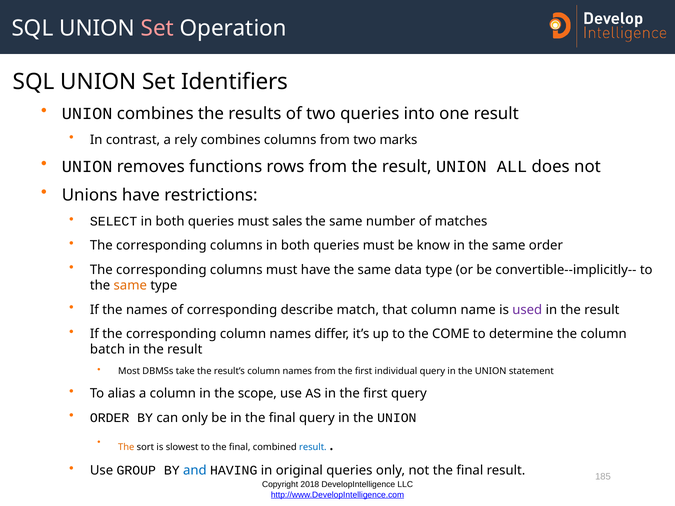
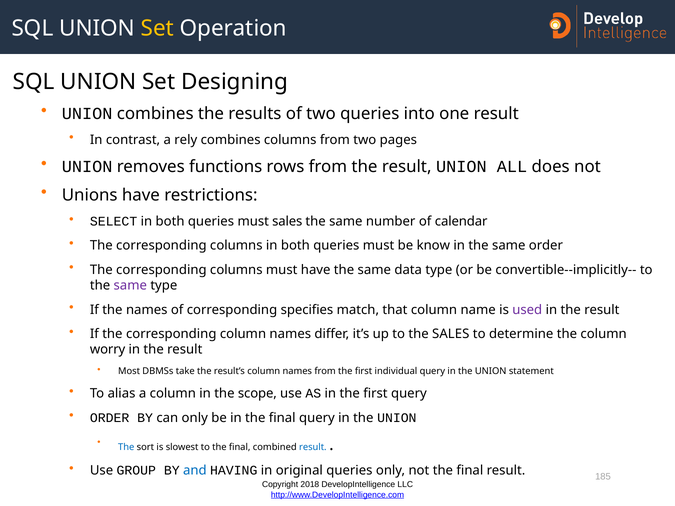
Set at (157, 28) colour: pink -> yellow
Identifiers: Identifiers -> Designing
marks: marks -> pages
matches: matches -> calendar
same at (130, 286) colour: orange -> purple
describe: describe -> specifies
the COME: COME -> SALES
batch: batch -> worry
The at (126, 447) colour: orange -> blue
